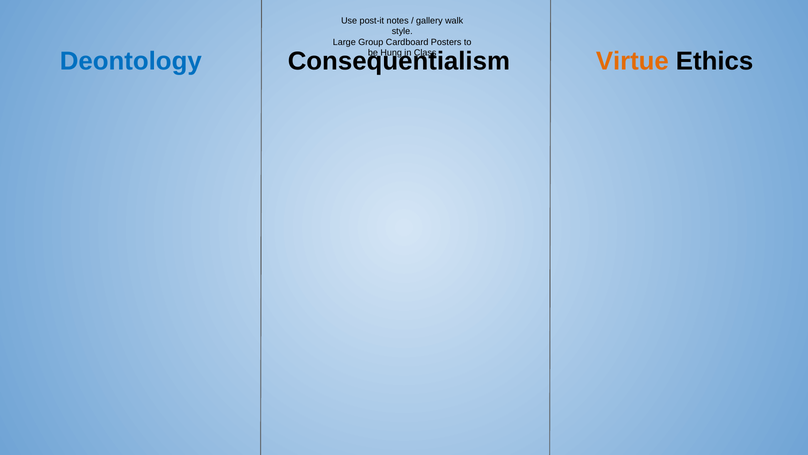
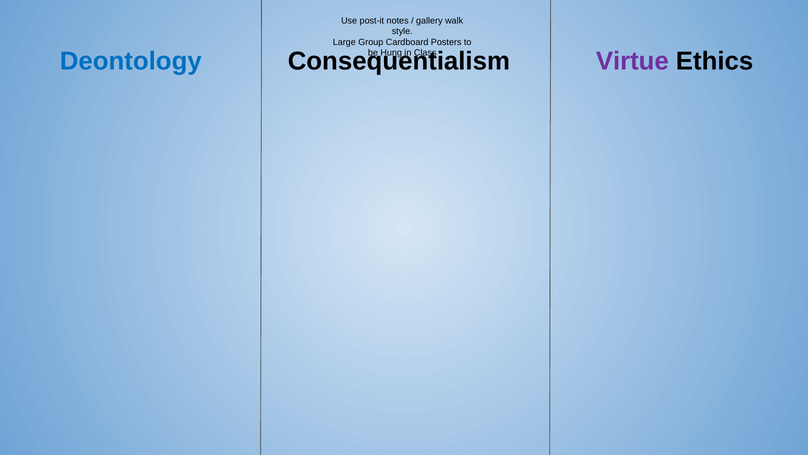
Virtue colour: orange -> purple
